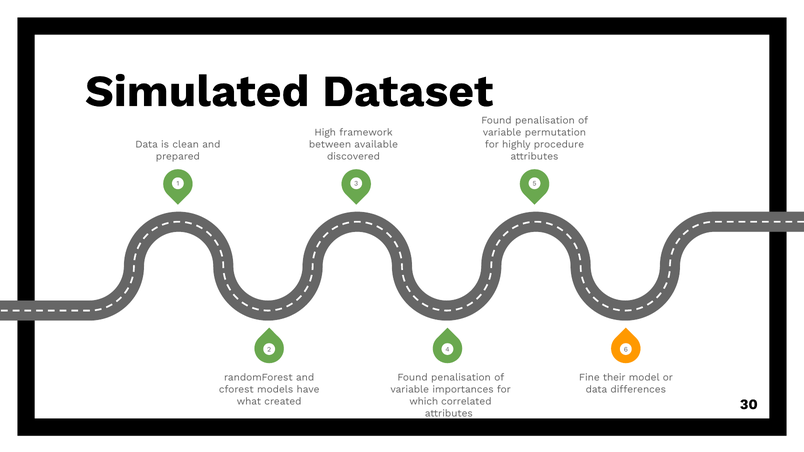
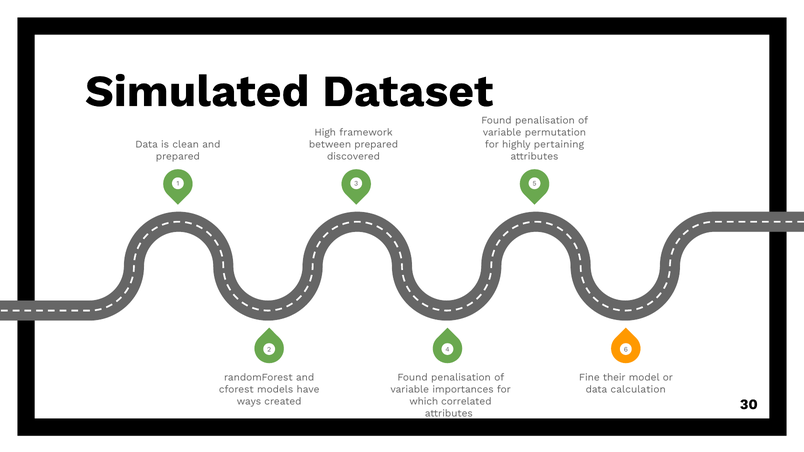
between available: available -> prepared
procedure: procedure -> pertaining
differences: differences -> calculation
what: what -> ways
